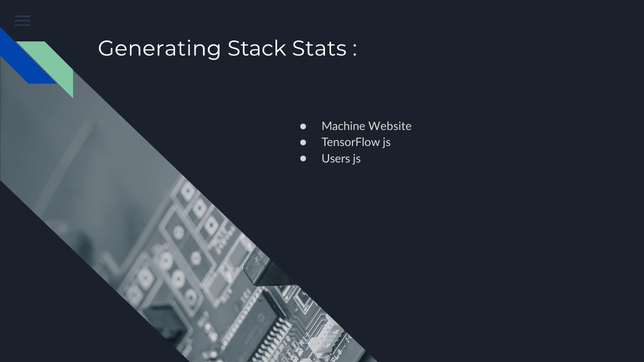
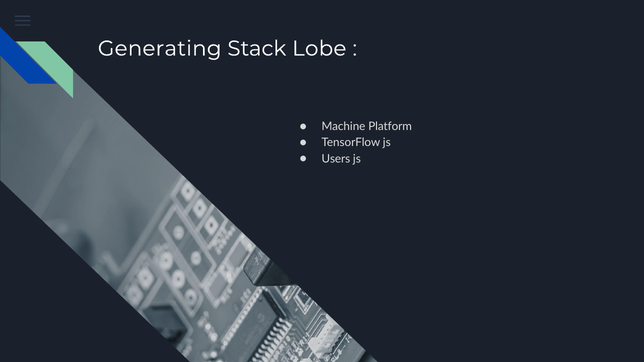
Stats: Stats -> Lobe
Website: Website -> Platform
